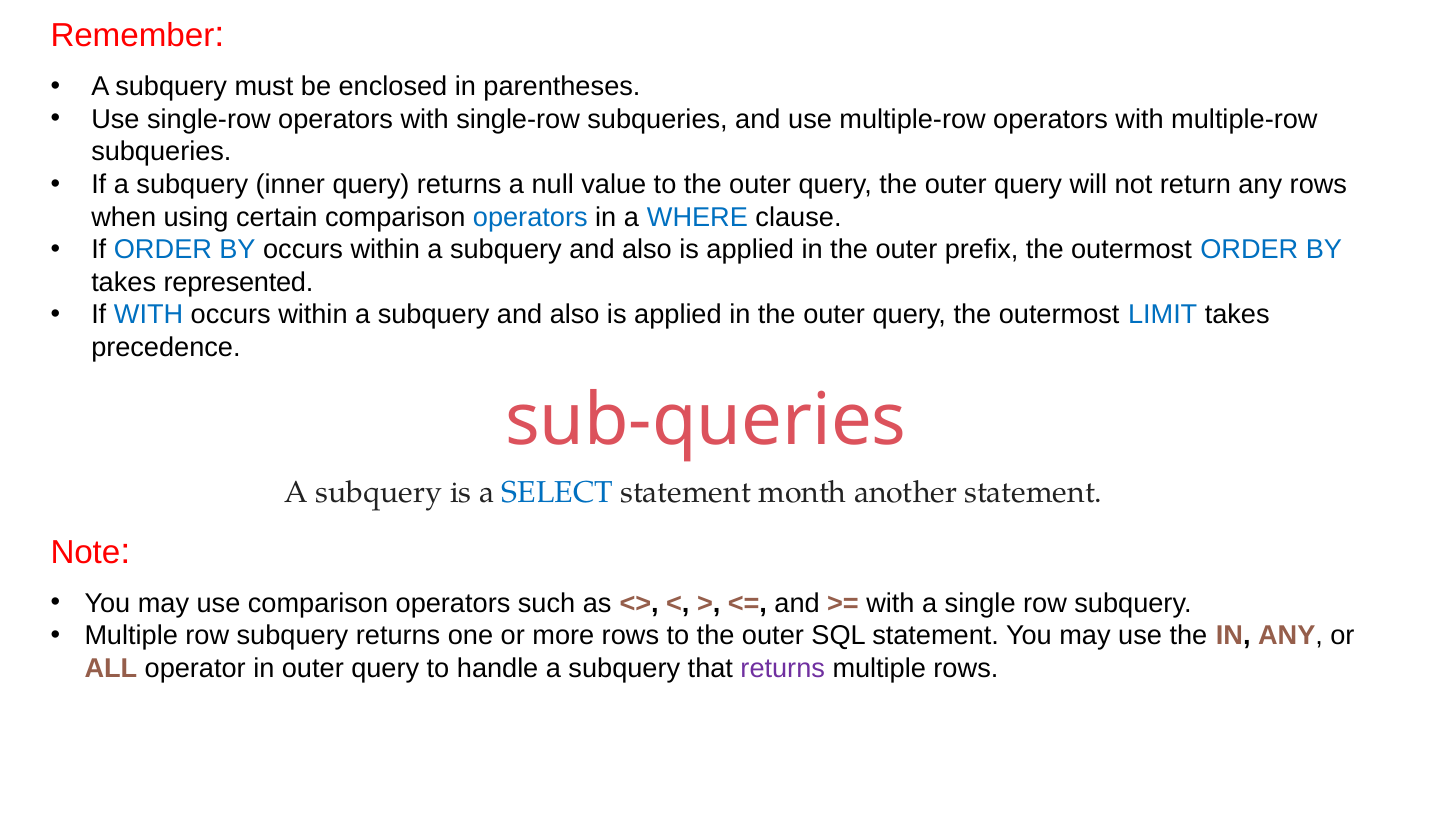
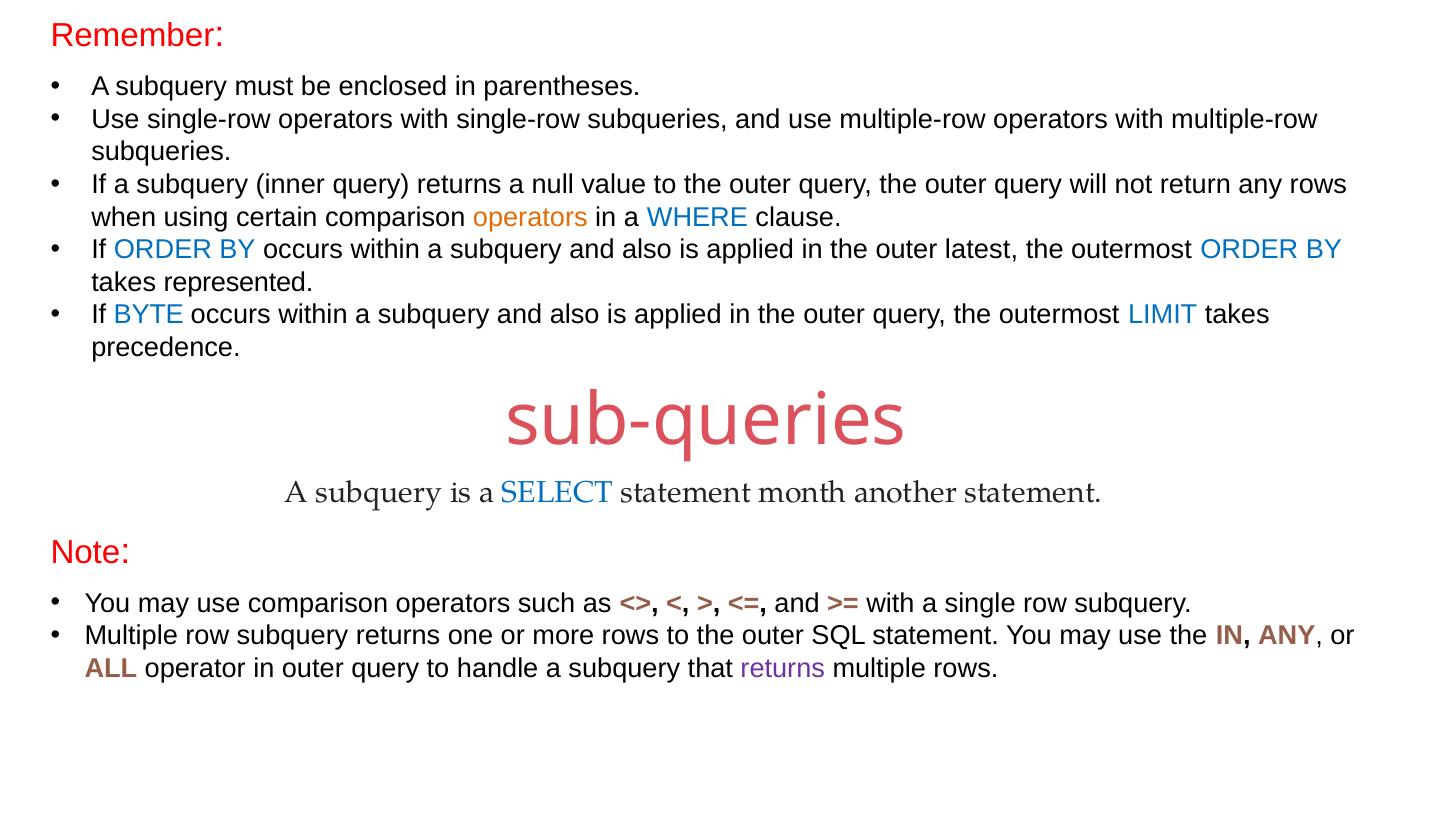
operators at (530, 217) colour: blue -> orange
prefix: prefix -> latest
If WITH: WITH -> BYTE
